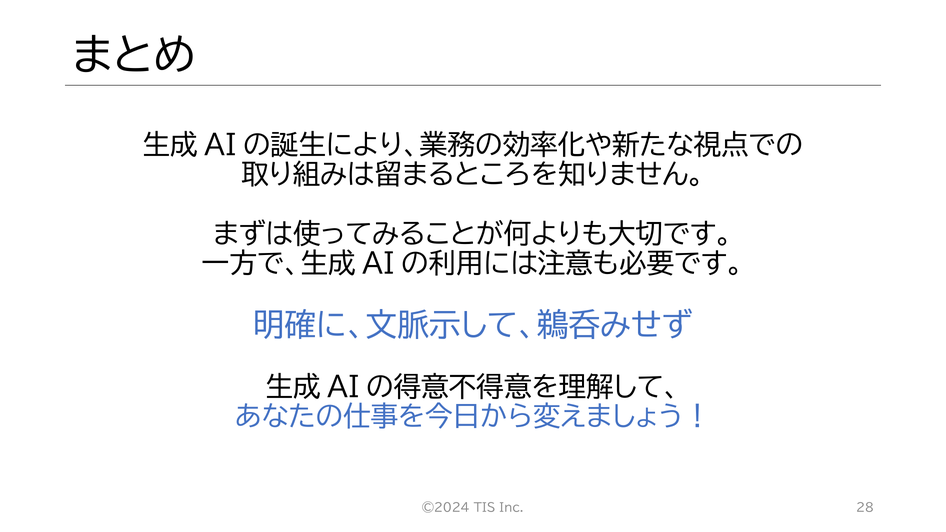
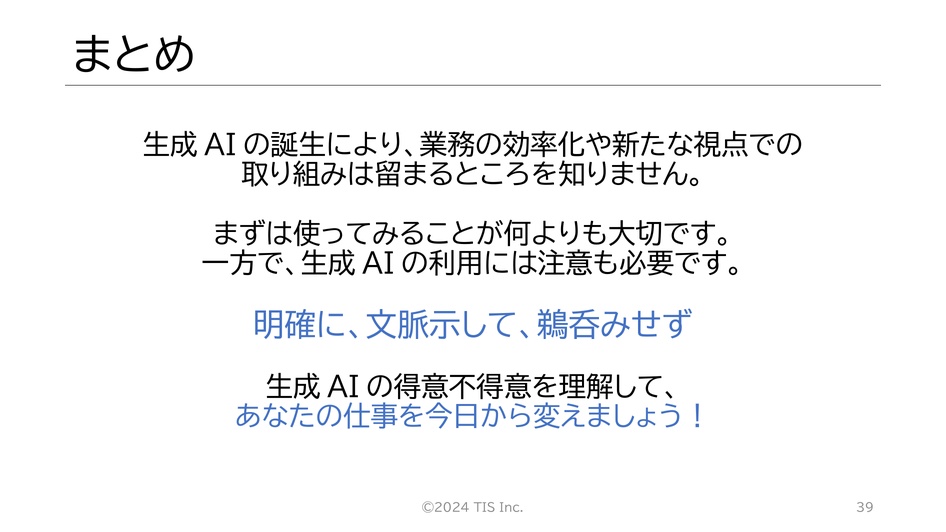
28: 28 -> 39
